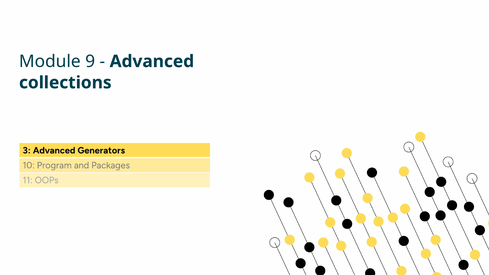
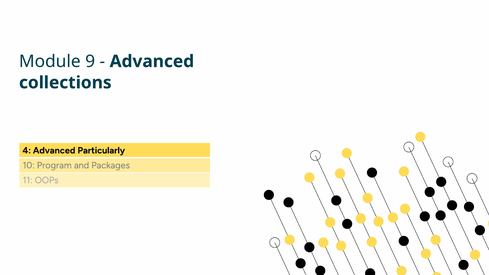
3: 3 -> 4
Generators: Generators -> Particularly
